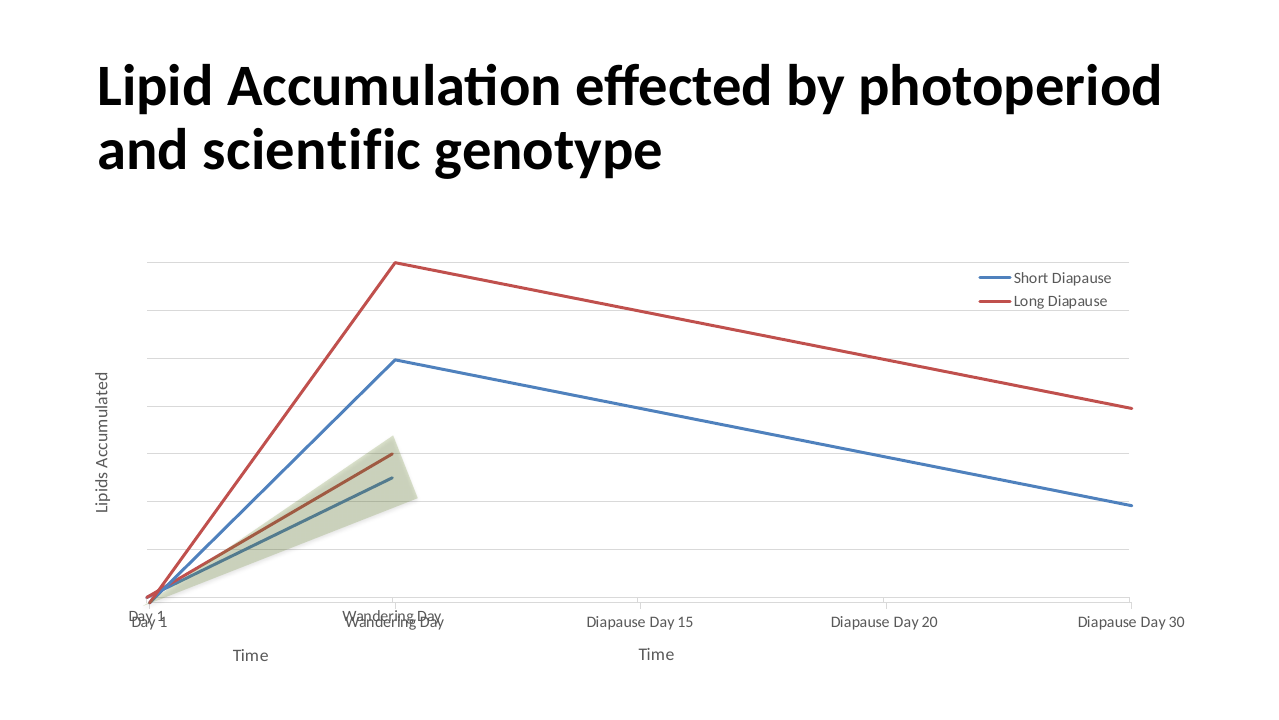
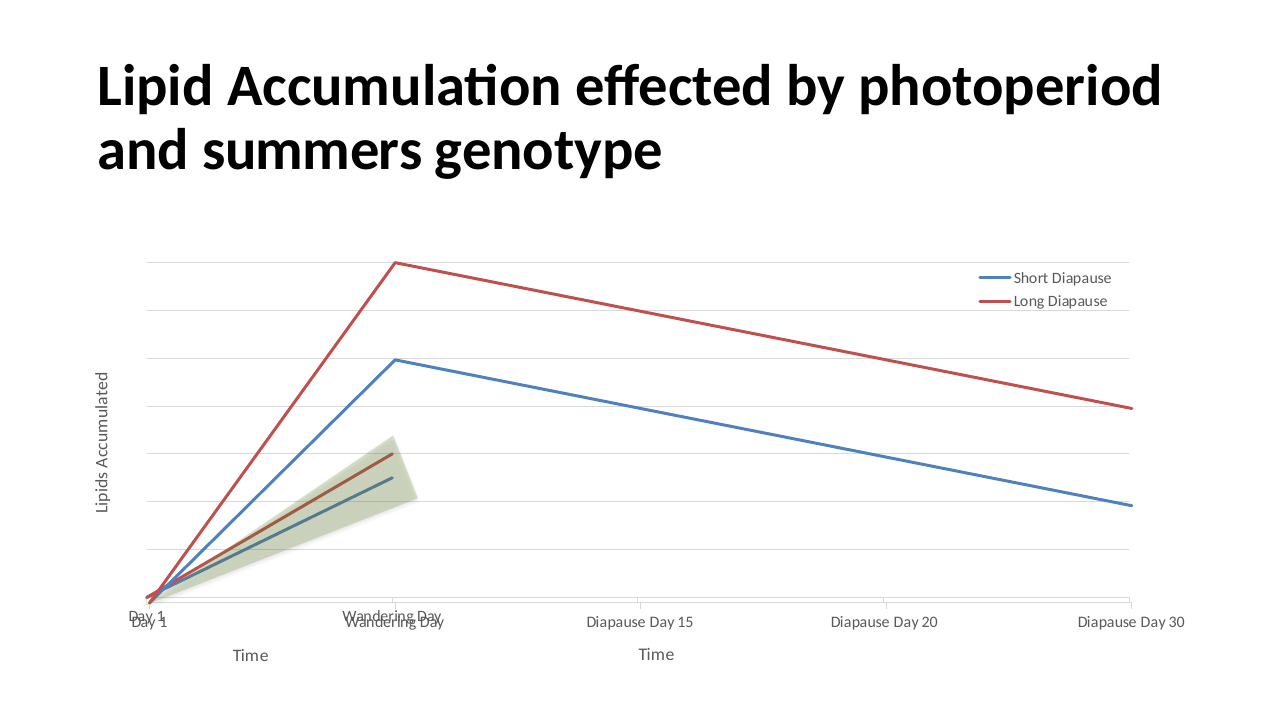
scientific: scientific -> summers
